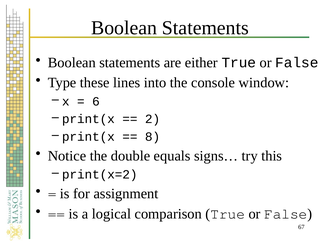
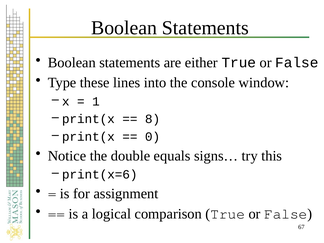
6: 6 -> 1
2: 2 -> 8
8: 8 -> 0
print(x=2: print(x=2 -> print(x=6
